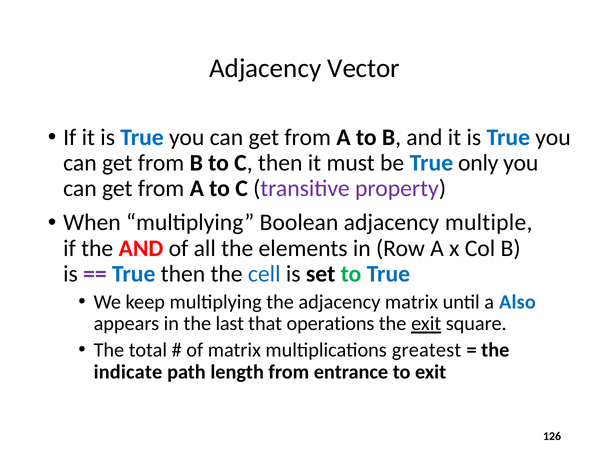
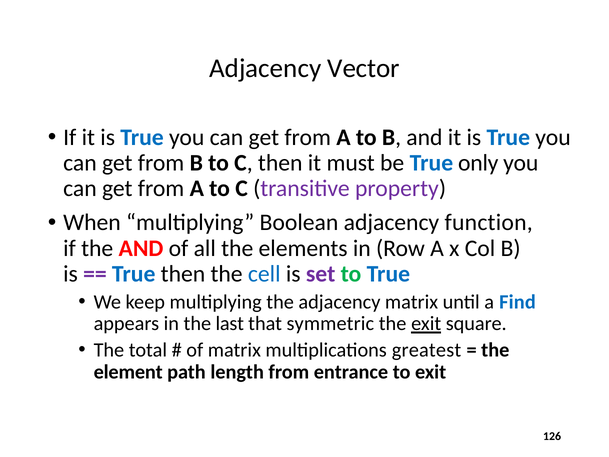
multiple: multiple -> function
set colour: black -> purple
Also: Also -> Find
operations: operations -> symmetric
indicate: indicate -> element
